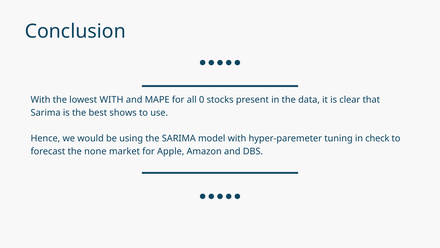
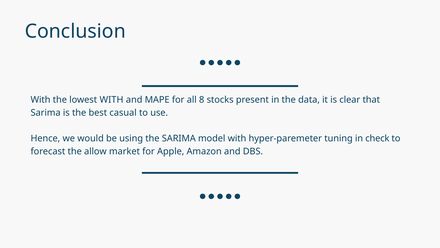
0: 0 -> 8
shows: shows -> casual
none: none -> allow
